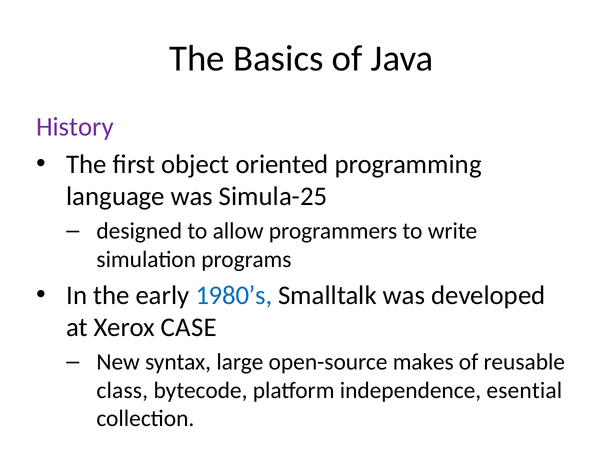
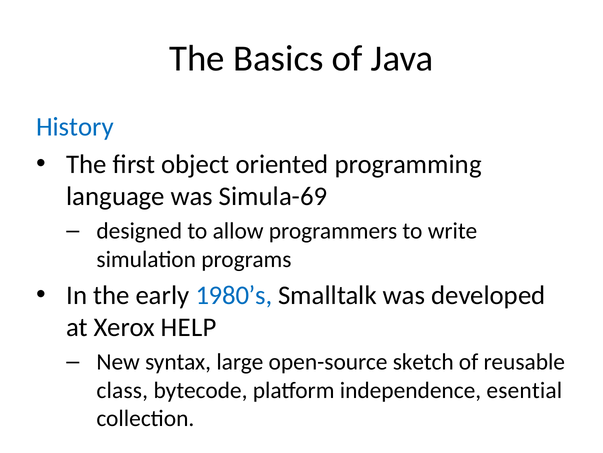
History colour: purple -> blue
Simula-25: Simula-25 -> Simula-69
CASE: CASE -> HELP
makes: makes -> sketch
